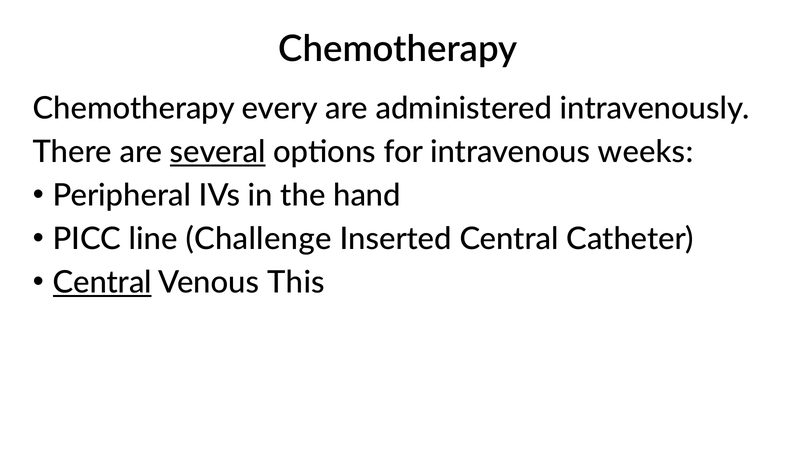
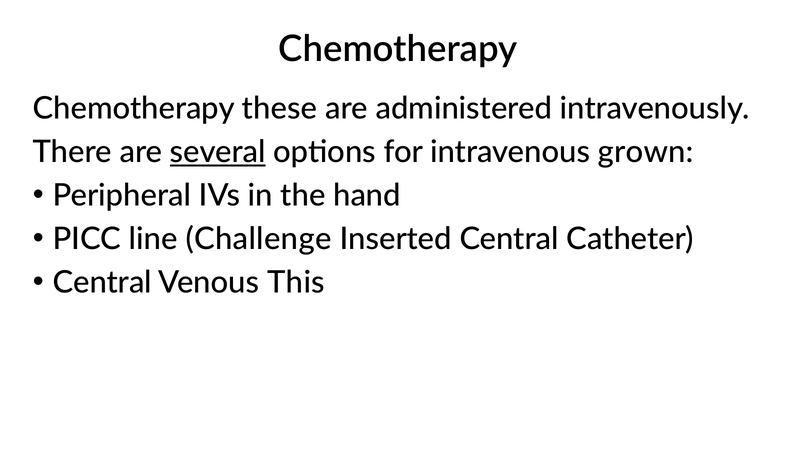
every: every -> these
weeks: weeks -> grown
Central at (102, 283) underline: present -> none
